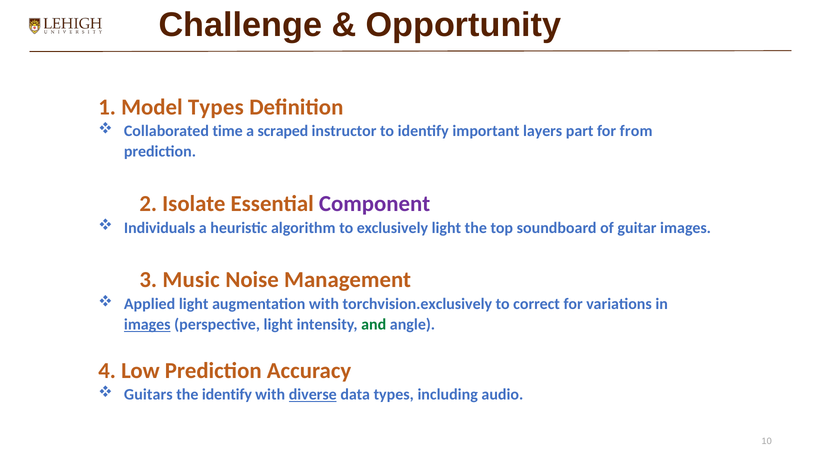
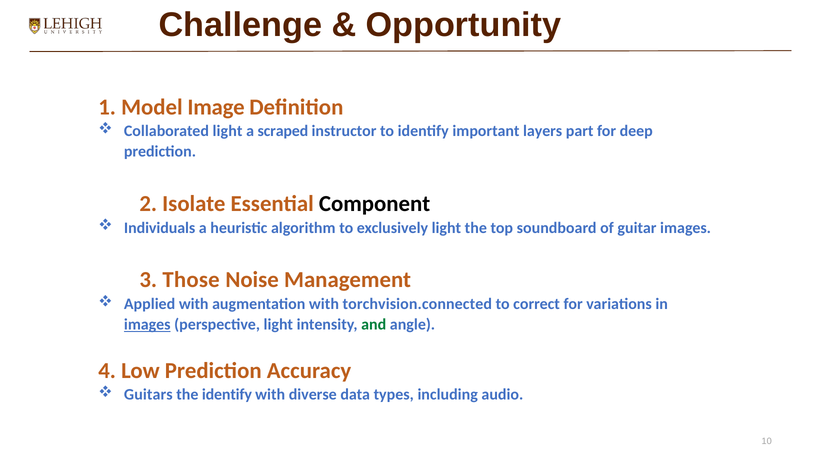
Model Types: Types -> Image
Collaborated time: time -> light
from: from -> deep
Component colour: purple -> black
Music: Music -> Those
Applied light: light -> with
torchvision.exclusively: torchvision.exclusively -> torchvision.connected
diverse underline: present -> none
